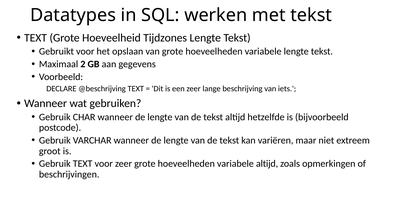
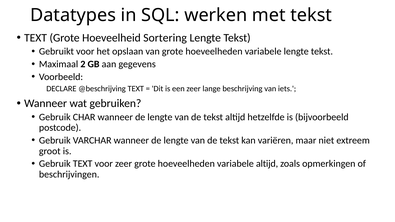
Tijdzones: Tijdzones -> Sortering
